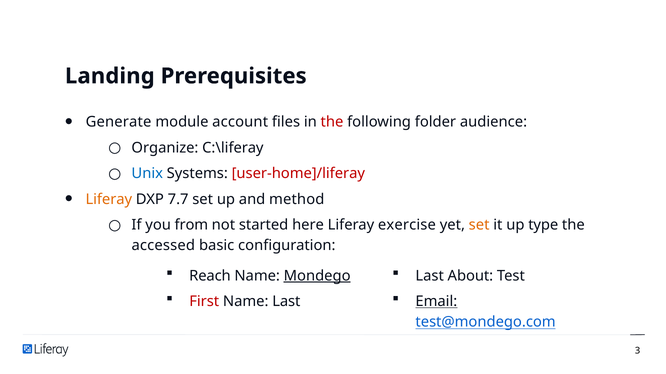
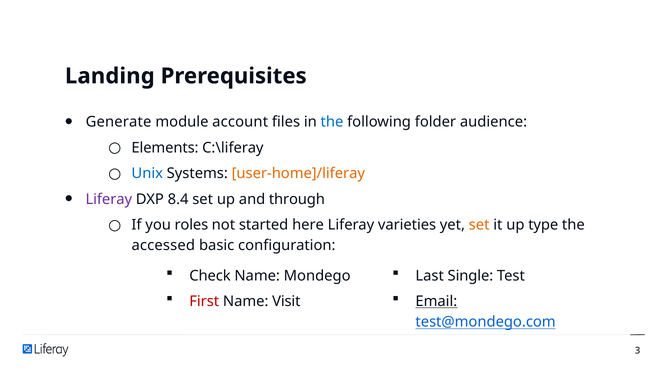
the at (332, 122) colour: red -> blue
Organize: Organize -> Elements
user-home]/liferay colour: red -> orange
Liferay at (109, 200) colour: orange -> purple
7.7: 7.7 -> 8.4
method: method -> through
from: from -> roles
exercise: exercise -> varieties
Reach: Reach -> Check
Mondego underline: present -> none
About: About -> Single
Name Last: Last -> Visit
